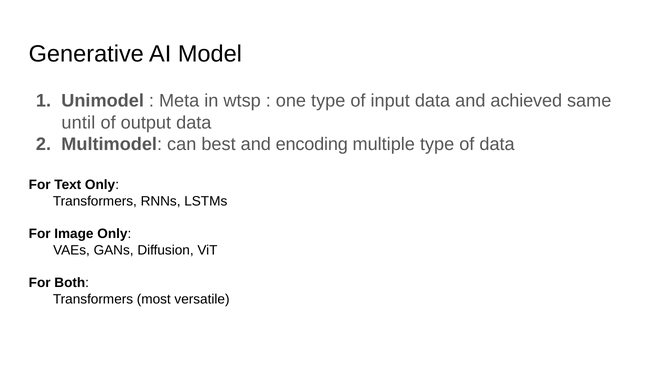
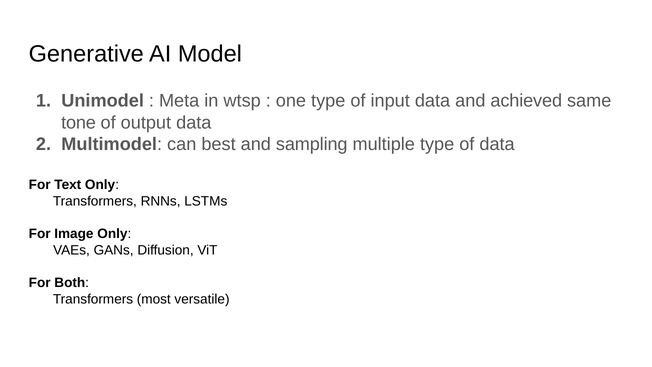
until: until -> tone
encoding: encoding -> sampling
